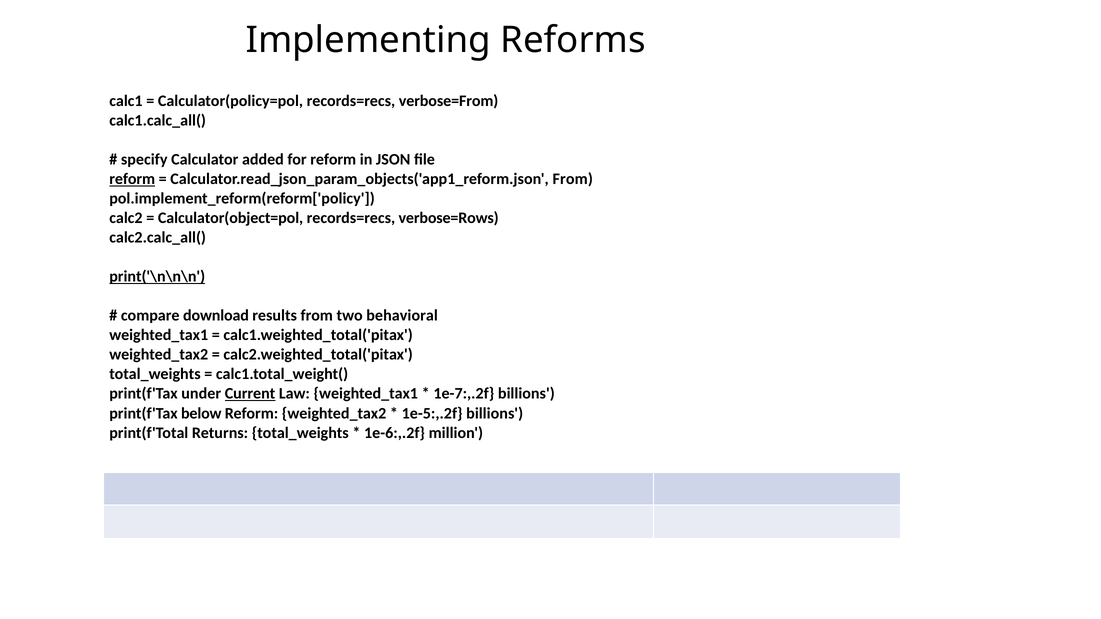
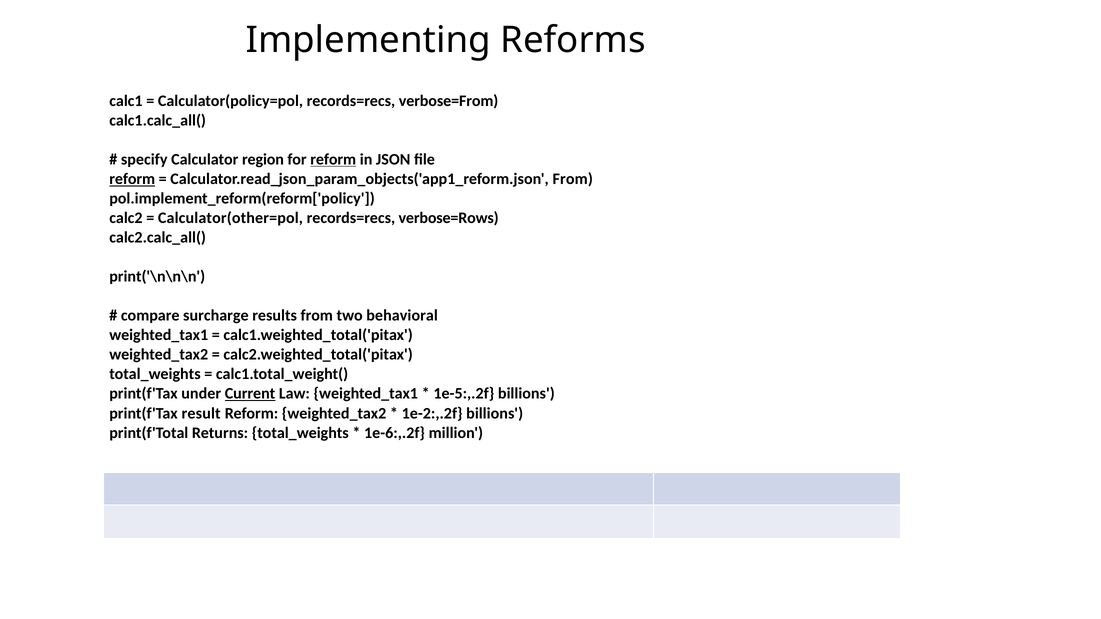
added: added -> region
reform at (333, 159) underline: none -> present
Calculator(object=pol: Calculator(object=pol -> Calculator(other=pol
print('\n\n\n underline: present -> none
download: download -> surcharge
1e-7:,.2f: 1e-7:,.2f -> 1e-5:,.2f
below: below -> result
1e-5:,.2f: 1e-5:,.2f -> 1e-2:,.2f
